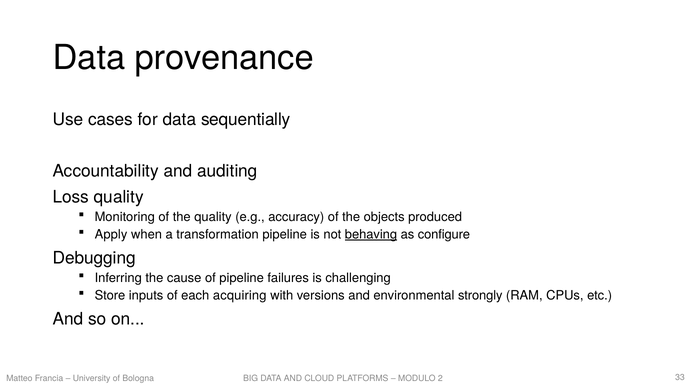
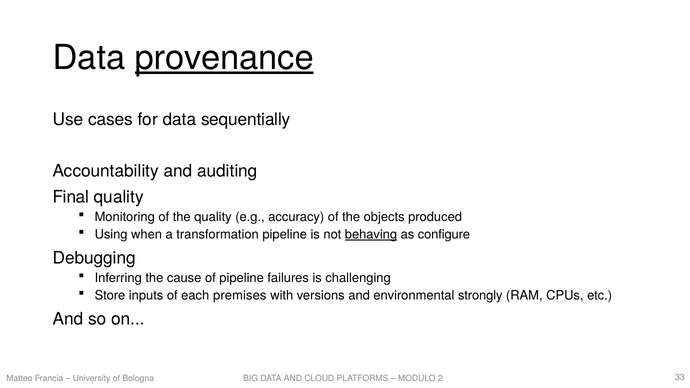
provenance underline: none -> present
Loss: Loss -> Final
Apply: Apply -> Using
acquiring: acquiring -> premises
